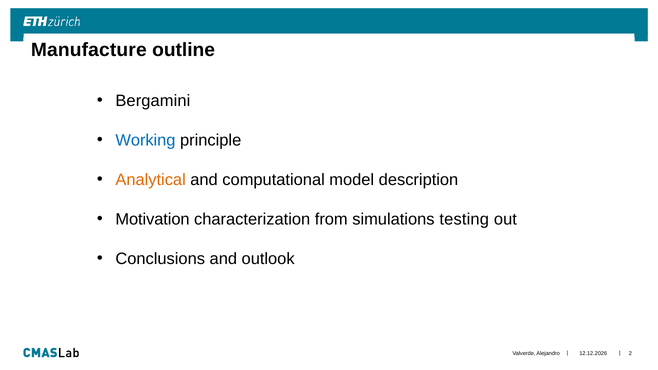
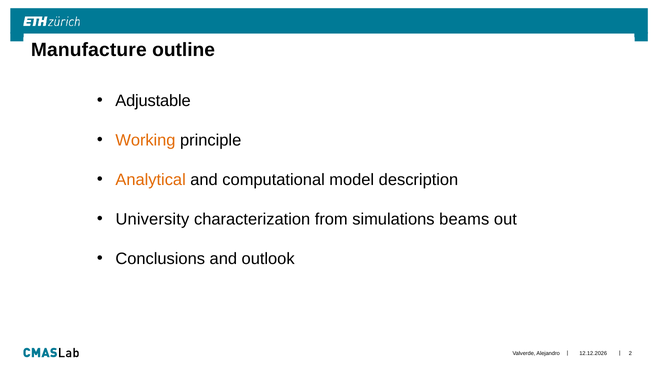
Bergamini: Bergamini -> Adjustable
Working colour: blue -> orange
Motivation: Motivation -> University
testing: testing -> beams
